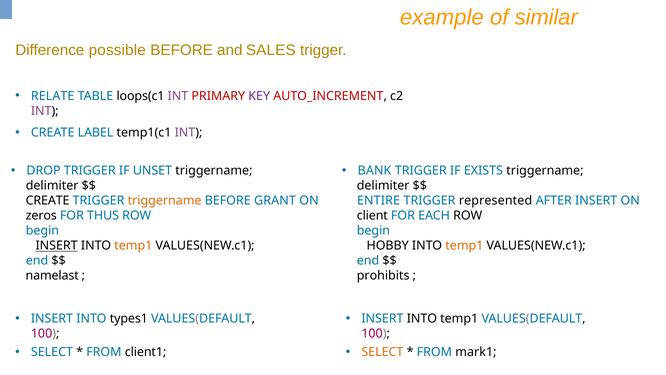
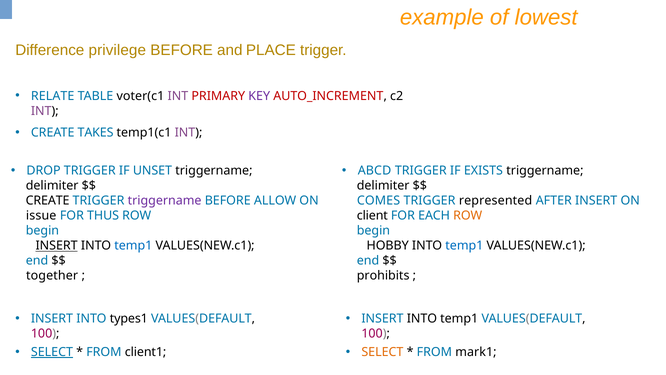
similar: similar -> lowest
possible: possible -> privilege
SALES: SALES -> PLACE
loops(c1: loops(c1 -> voter(c1
LABEL: LABEL -> TAKES
BANK: BANK -> ABCD
triggername at (165, 201) colour: orange -> purple
GRANT: GRANT -> ALLOW
ENTIRE: ENTIRE -> COMES
zeros: zeros -> issue
ROW at (468, 216) colour: black -> orange
temp1 at (133, 246) colour: orange -> blue
temp1 at (464, 246) colour: orange -> blue
namelast: namelast -> together
SELECT at (52, 352) underline: none -> present
